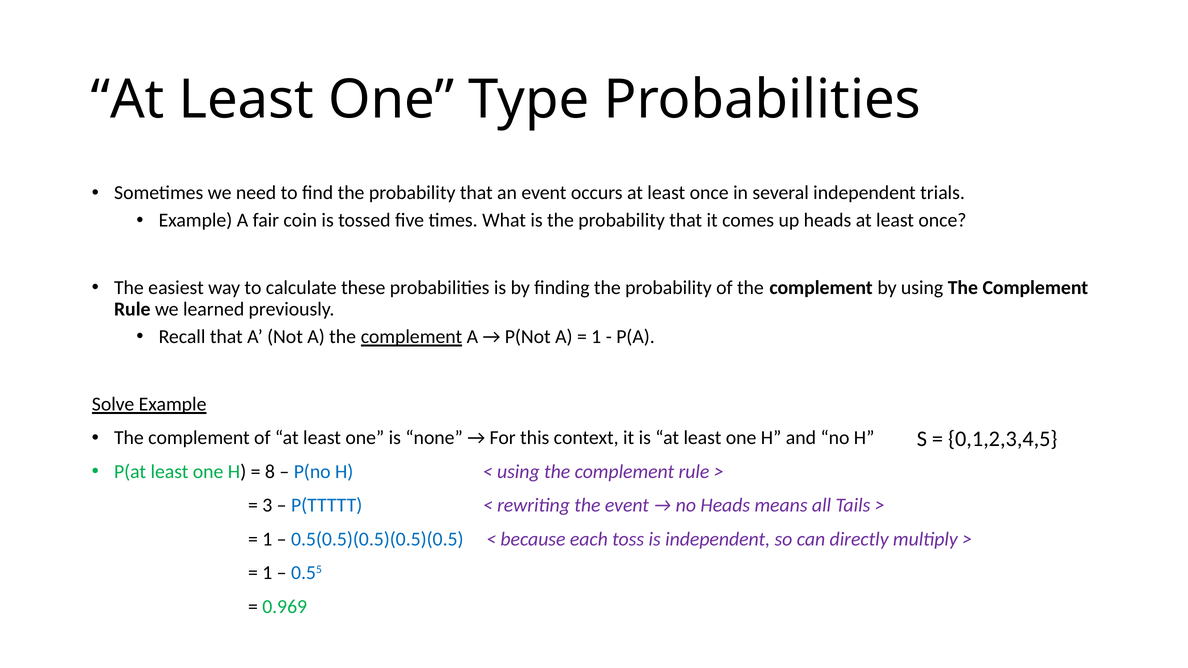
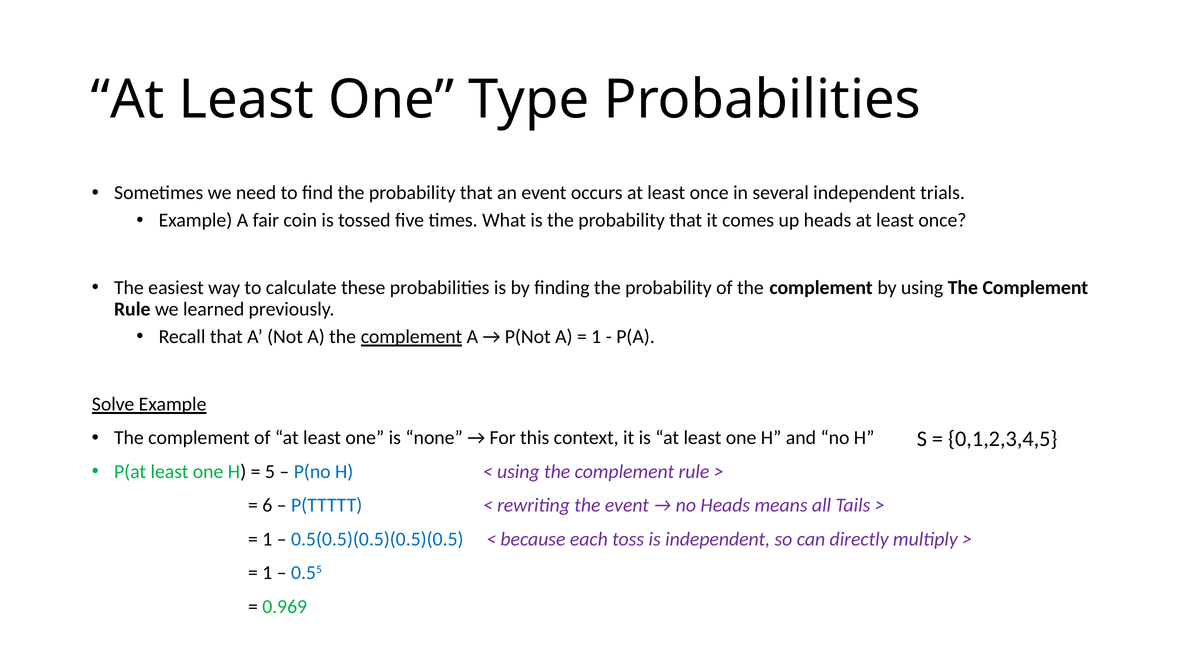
8: 8 -> 5
3: 3 -> 6
